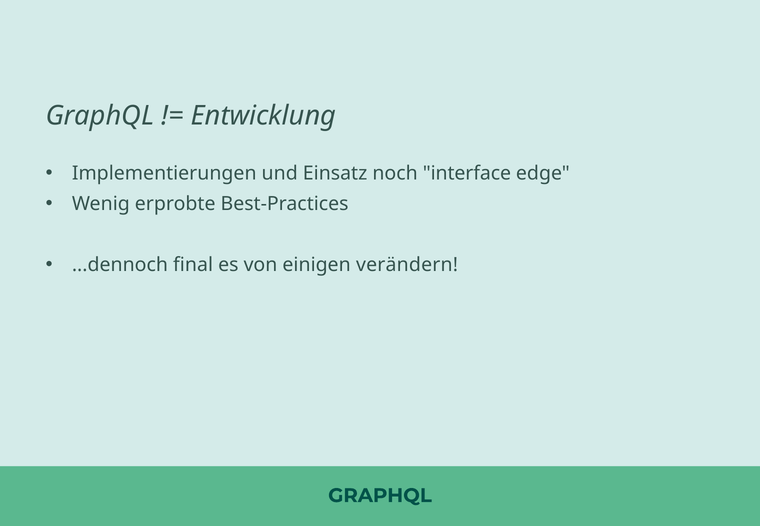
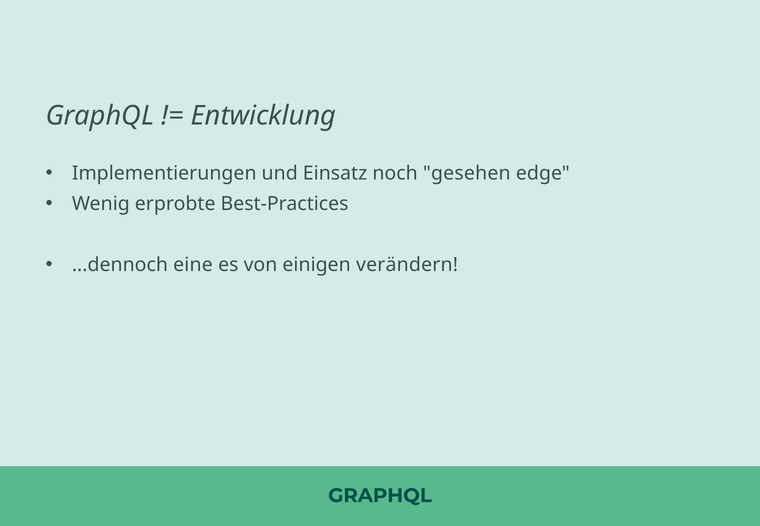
interface: interface -> gesehen
final: final -> eine
